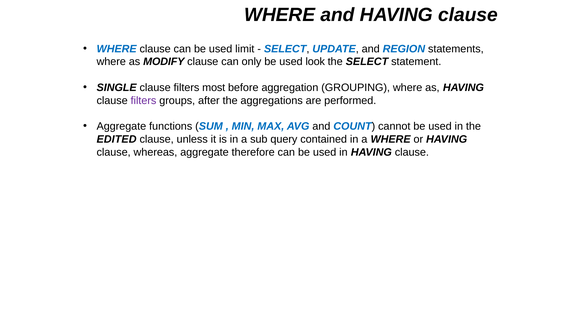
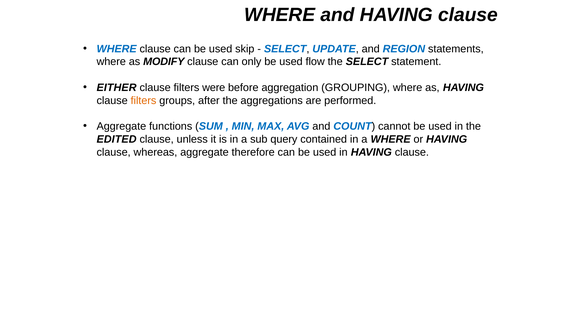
limit: limit -> skip
look: look -> flow
SINGLE: SINGLE -> EITHER
most: most -> were
filters at (143, 100) colour: purple -> orange
